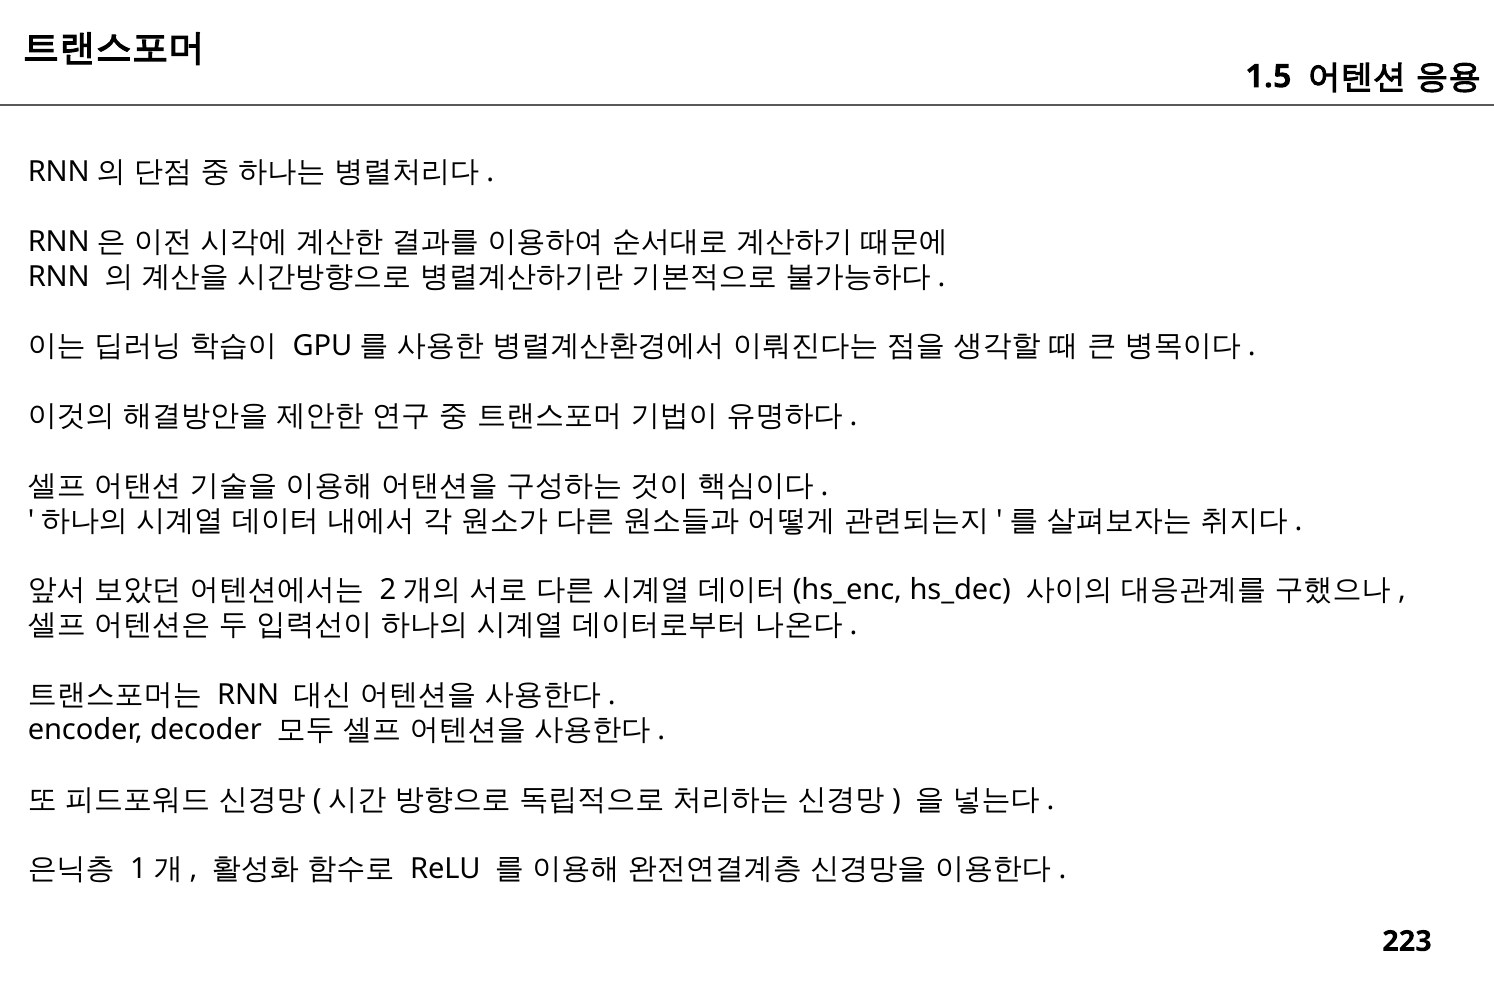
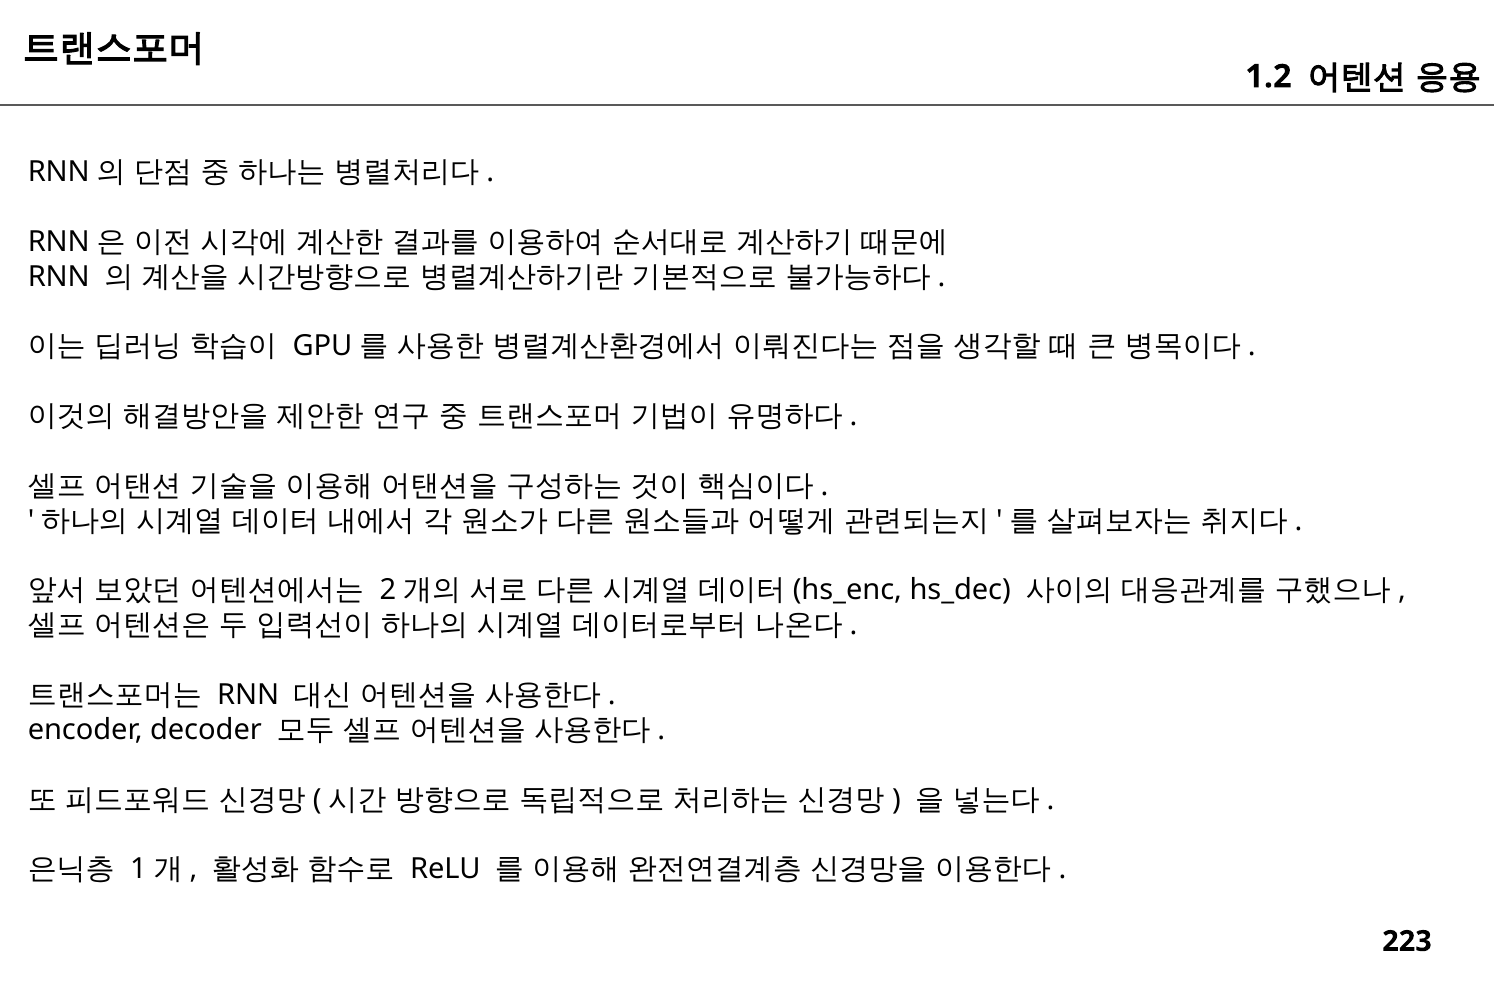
1.5: 1.5 -> 1.2
